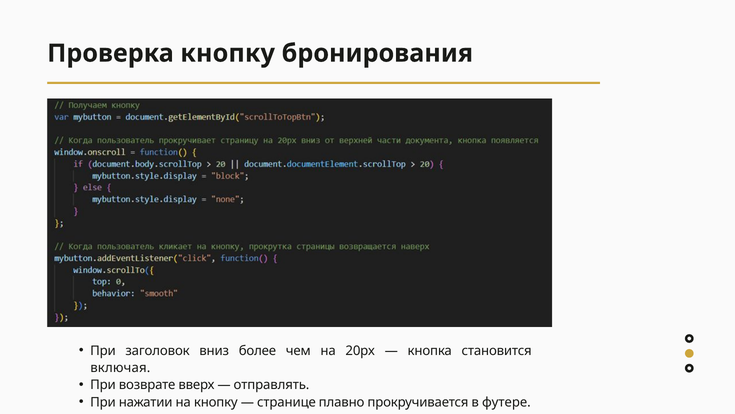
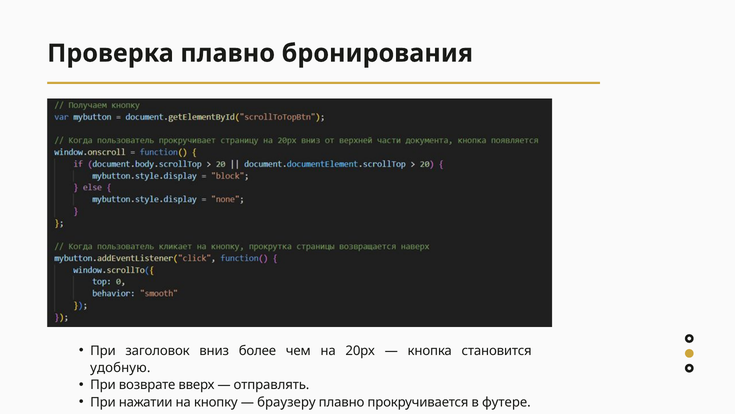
Проверка кнопку: кнопку -> плавно
включая: включая -> удобную
странице: странице -> браузеру
